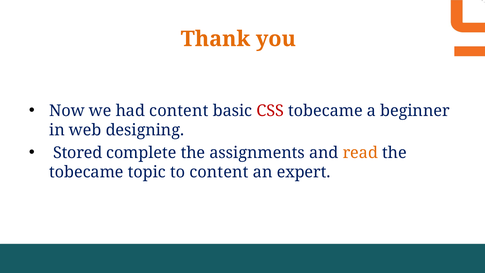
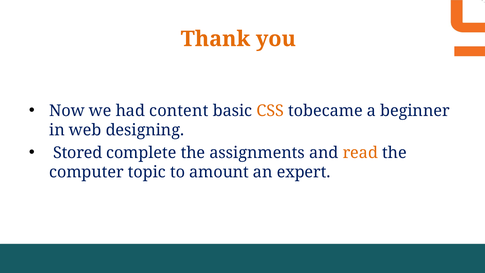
CSS colour: red -> orange
tobecame at (86, 172): tobecame -> computer
to content: content -> amount
